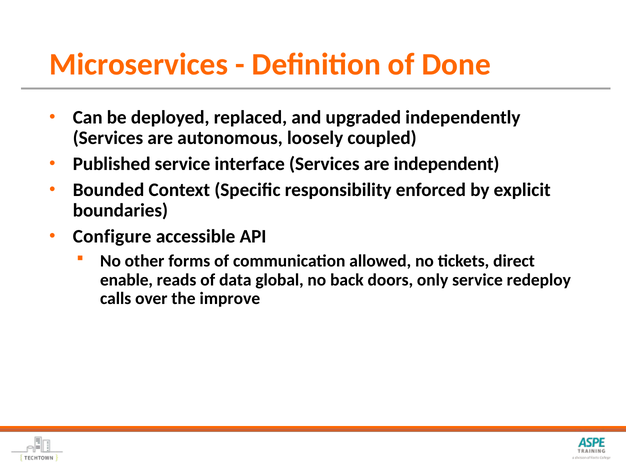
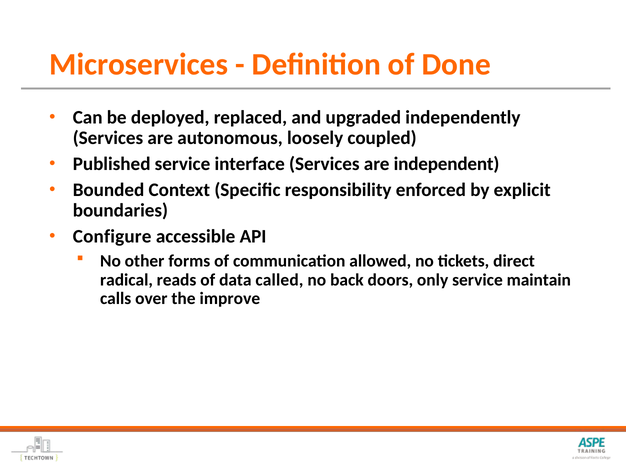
enable: enable -> radical
global: global -> called
redeploy: redeploy -> maintain
